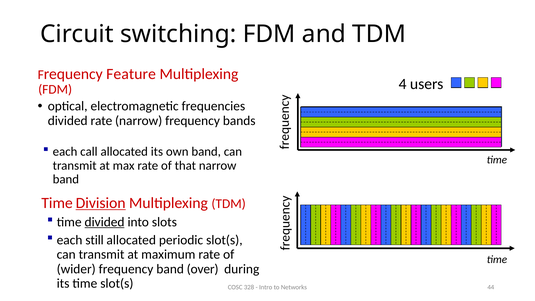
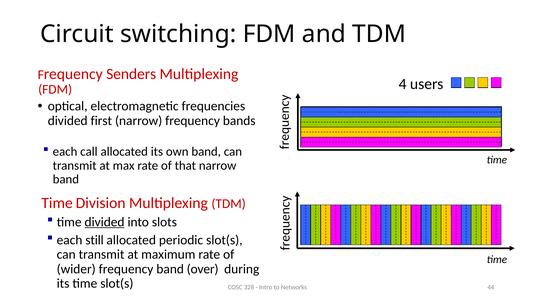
Feature: Feature -> Senders
divided rate: rate -> first
Division underline: present -> none
